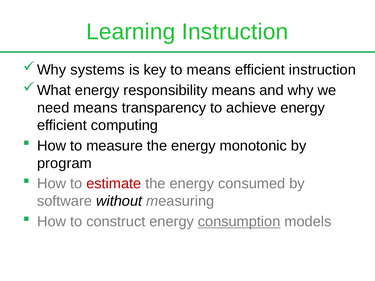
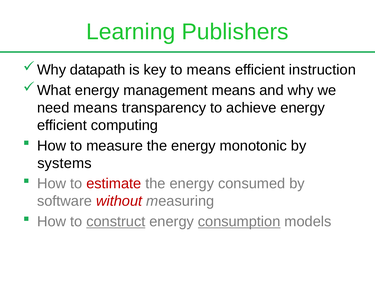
Learning Instruction: Instruction -> Publishers
systems: systems -> datapath
responsibility: responsibility -> management
program: program -> systems
without colour: black -> red
construct underline: none -> present
